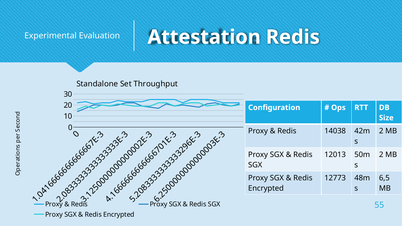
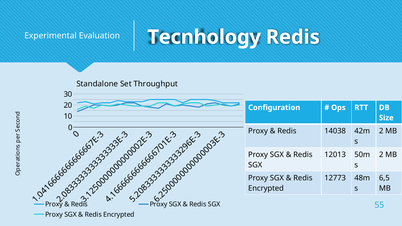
Attestation: Attestation -> Tecnhology
